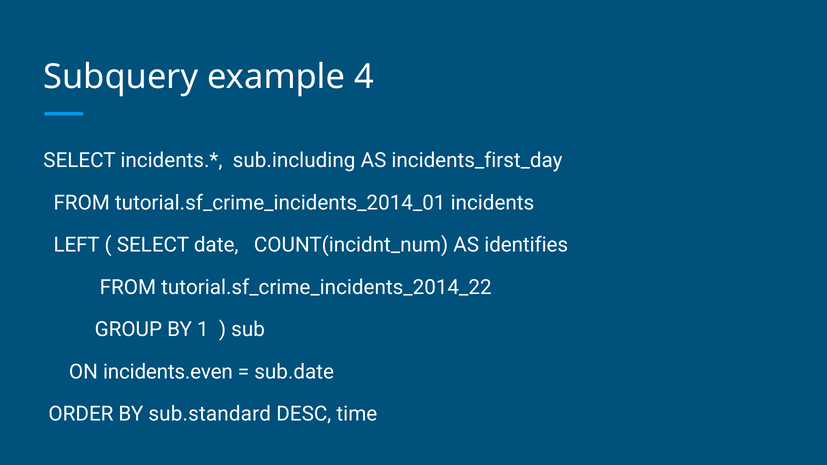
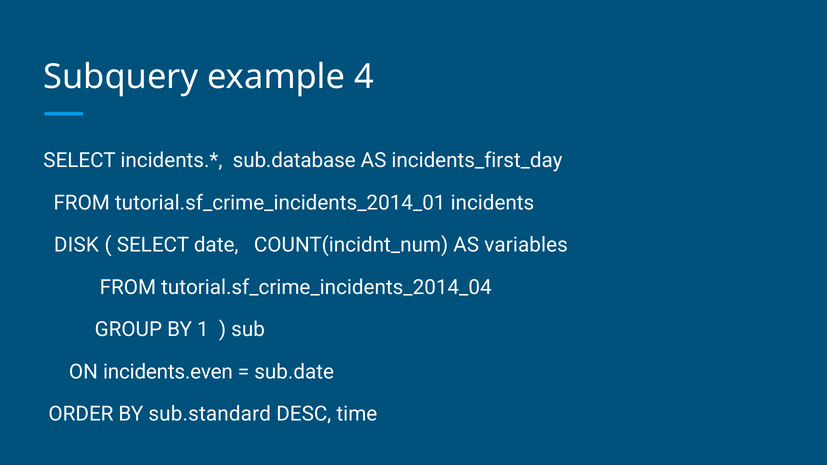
sub.including: sub.including -> sub.database
LEFT: LEFT -> DISK
identifies: identifies -> variables
tutorial.sf_crime_incidents_2014_22: tutorial.sf_crime_incidents_2014_22 -> tutorial.sf_crime_incidents_2014_04
